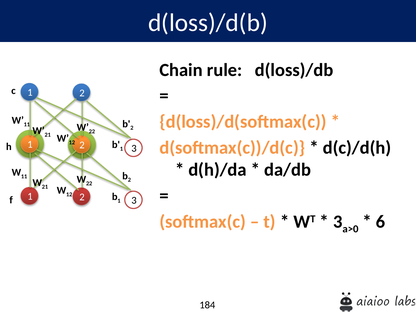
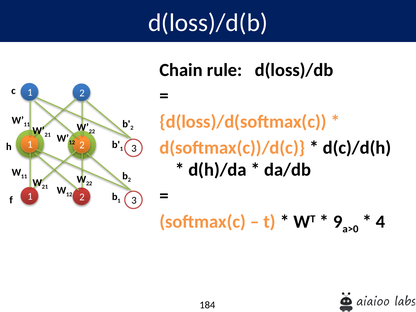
3 at (338, 222): 3 -> 9
6: 6 -> 4
